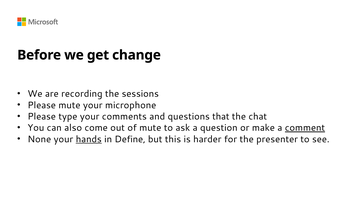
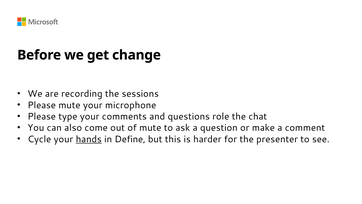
that: that -> role
comment underline: present -> none
None: None -> Cycle
